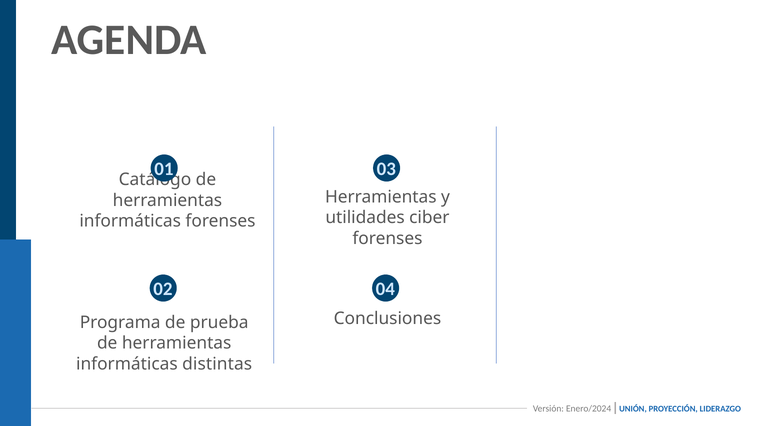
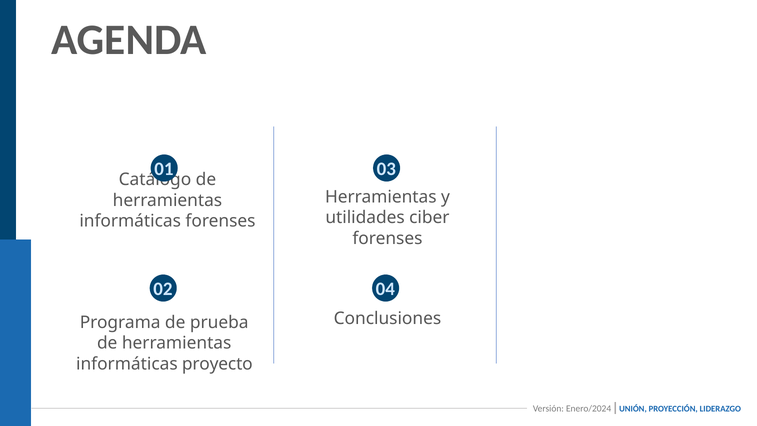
distintas: distintas -> proyecto
